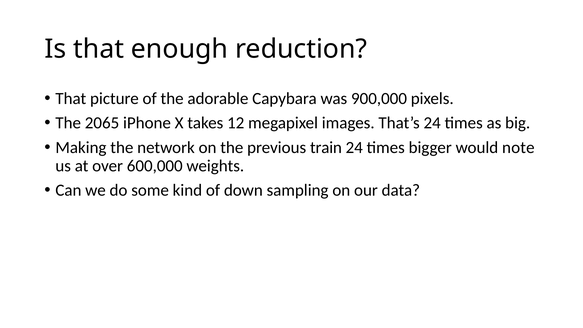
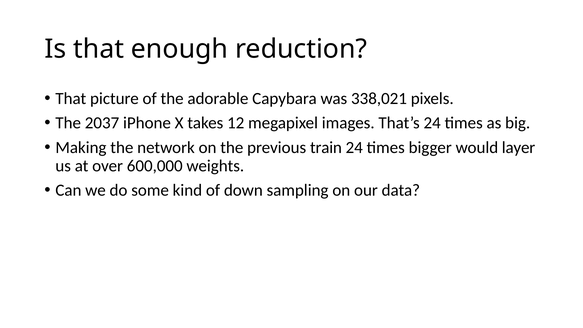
900,000: 900,000 -> 338,021
2065: 2065 -> 2037
note: note -> layer
